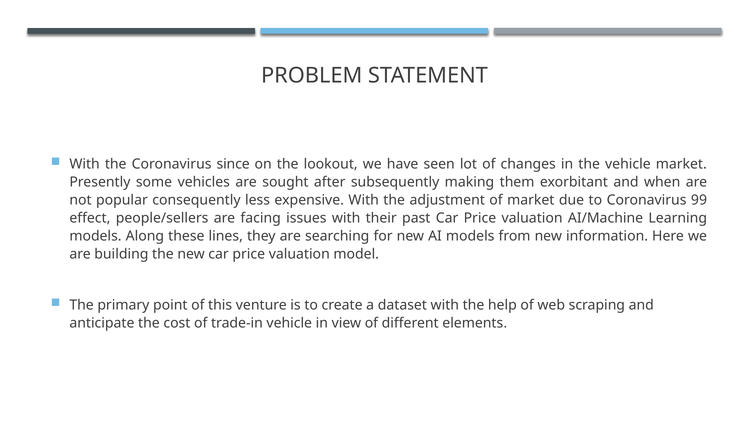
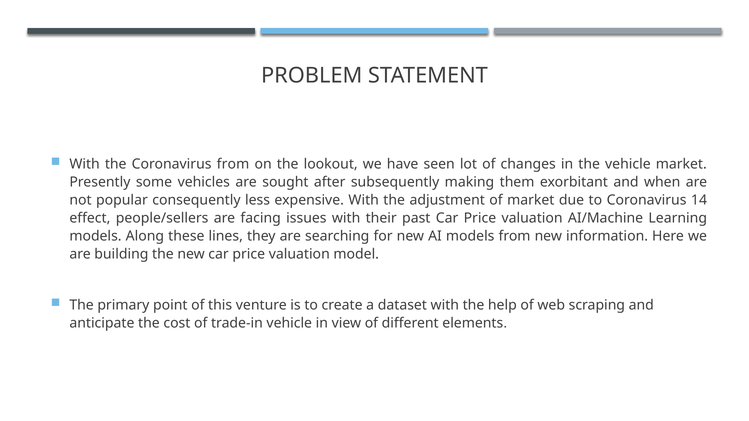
Coronavirus since: since -> from
99: 99 -> 14
